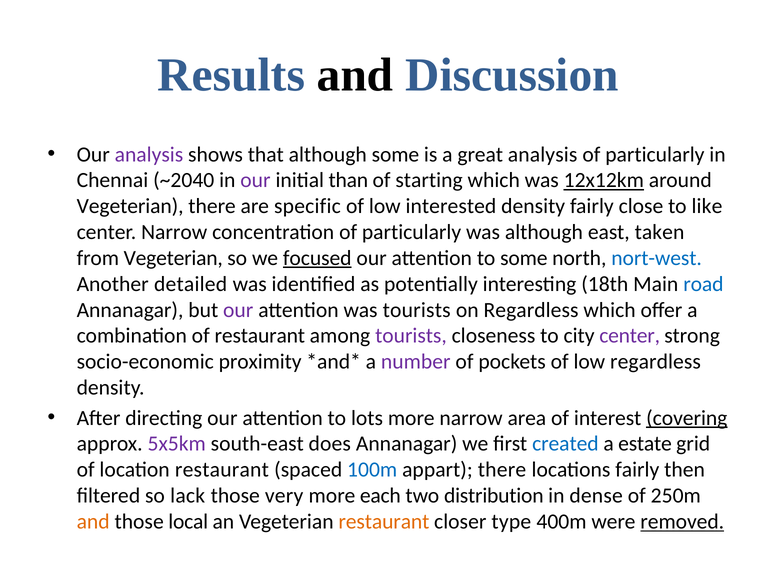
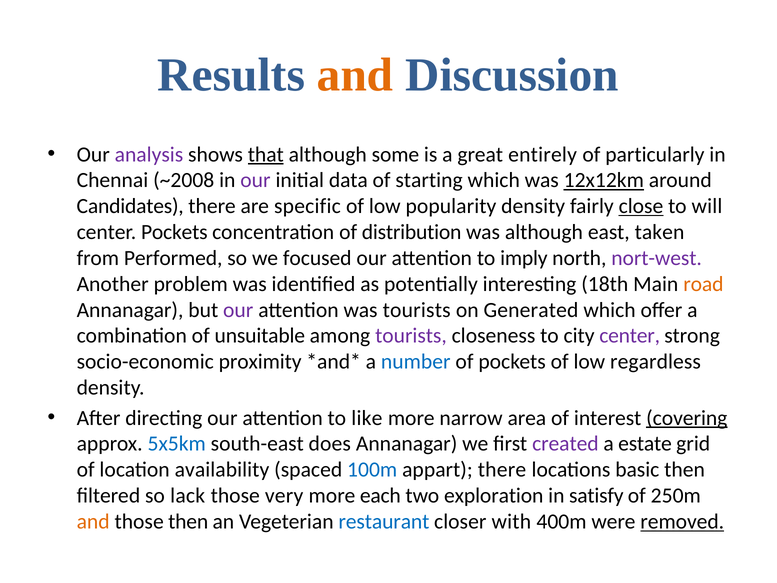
and at (355, 75) colour: black -> orange
that underline: none -> present
great analysis: analysis -> entirely
~2040: ~2040 -> ~2008
than: than -> data
Vegeterian at (130, 206): Vegeterian -> Candidates
interested: interested -> popularity
close underline: none -> present
like: like -> will
center Narrow: Narrow -> Pockets
concentration of particularly: particularly -> distribution
from Vegeterian: Vegeterian -> Performed
focused underline: present -> none
to some: some -> imply
nort-west colour: blue -> purple
detailed: detailed -> problem
road colour: blue -> orange
on Regardless: Regardless -> Generated
of restaurant: restaurant -> unsuitable
number colour: purple -> blue
lots: lots -> like
5x5km colour: purple -> blue
created colour: blue -> purple
location restaurant: restaurant -> availability
locations fairly: fairly -> basic
distribution: distribution -> exploration
dense: dense -> satisfy
those local: local -> then
restaurant at (384, 521) colour: orange -> blue
type: type -> with
